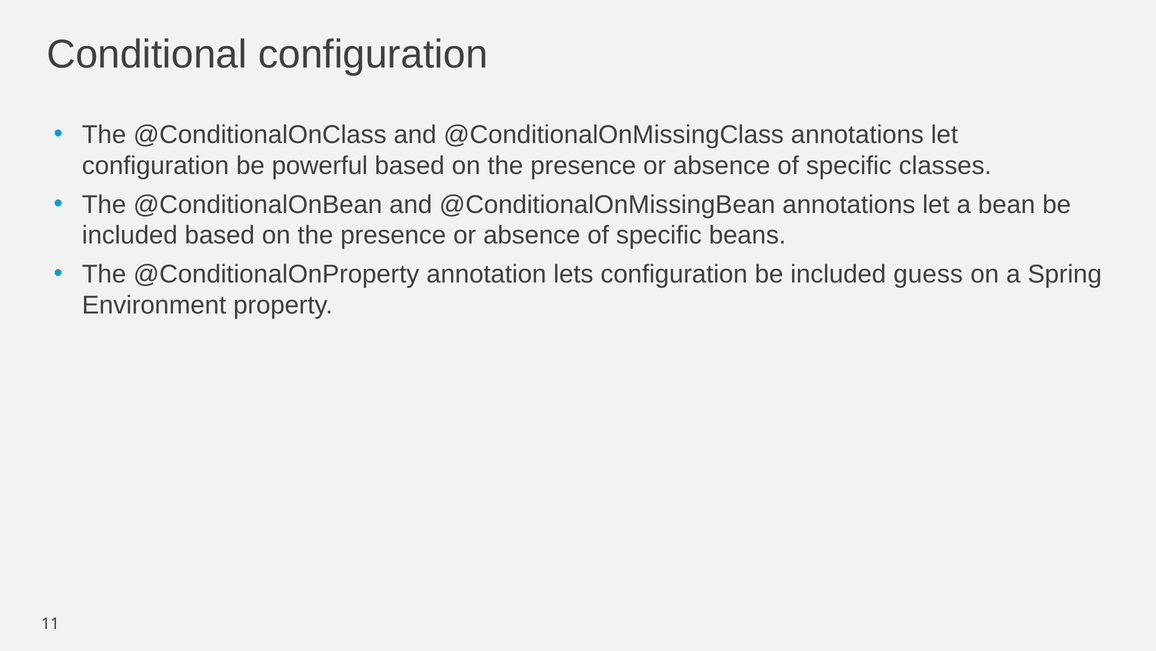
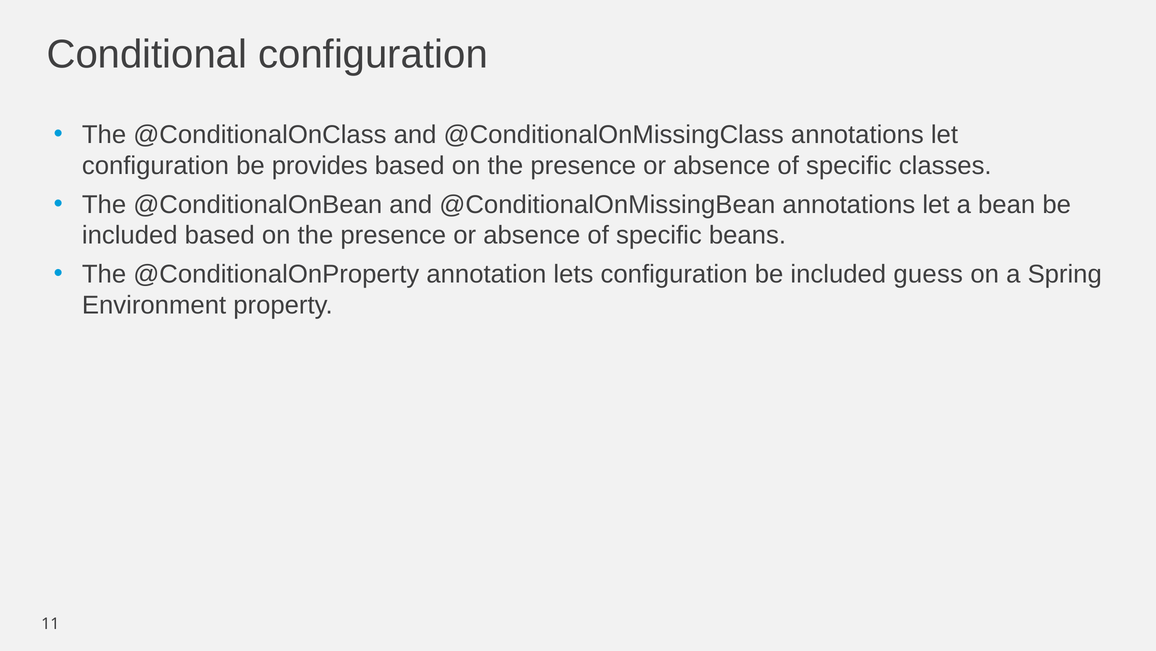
powerful: powerful -> provides
